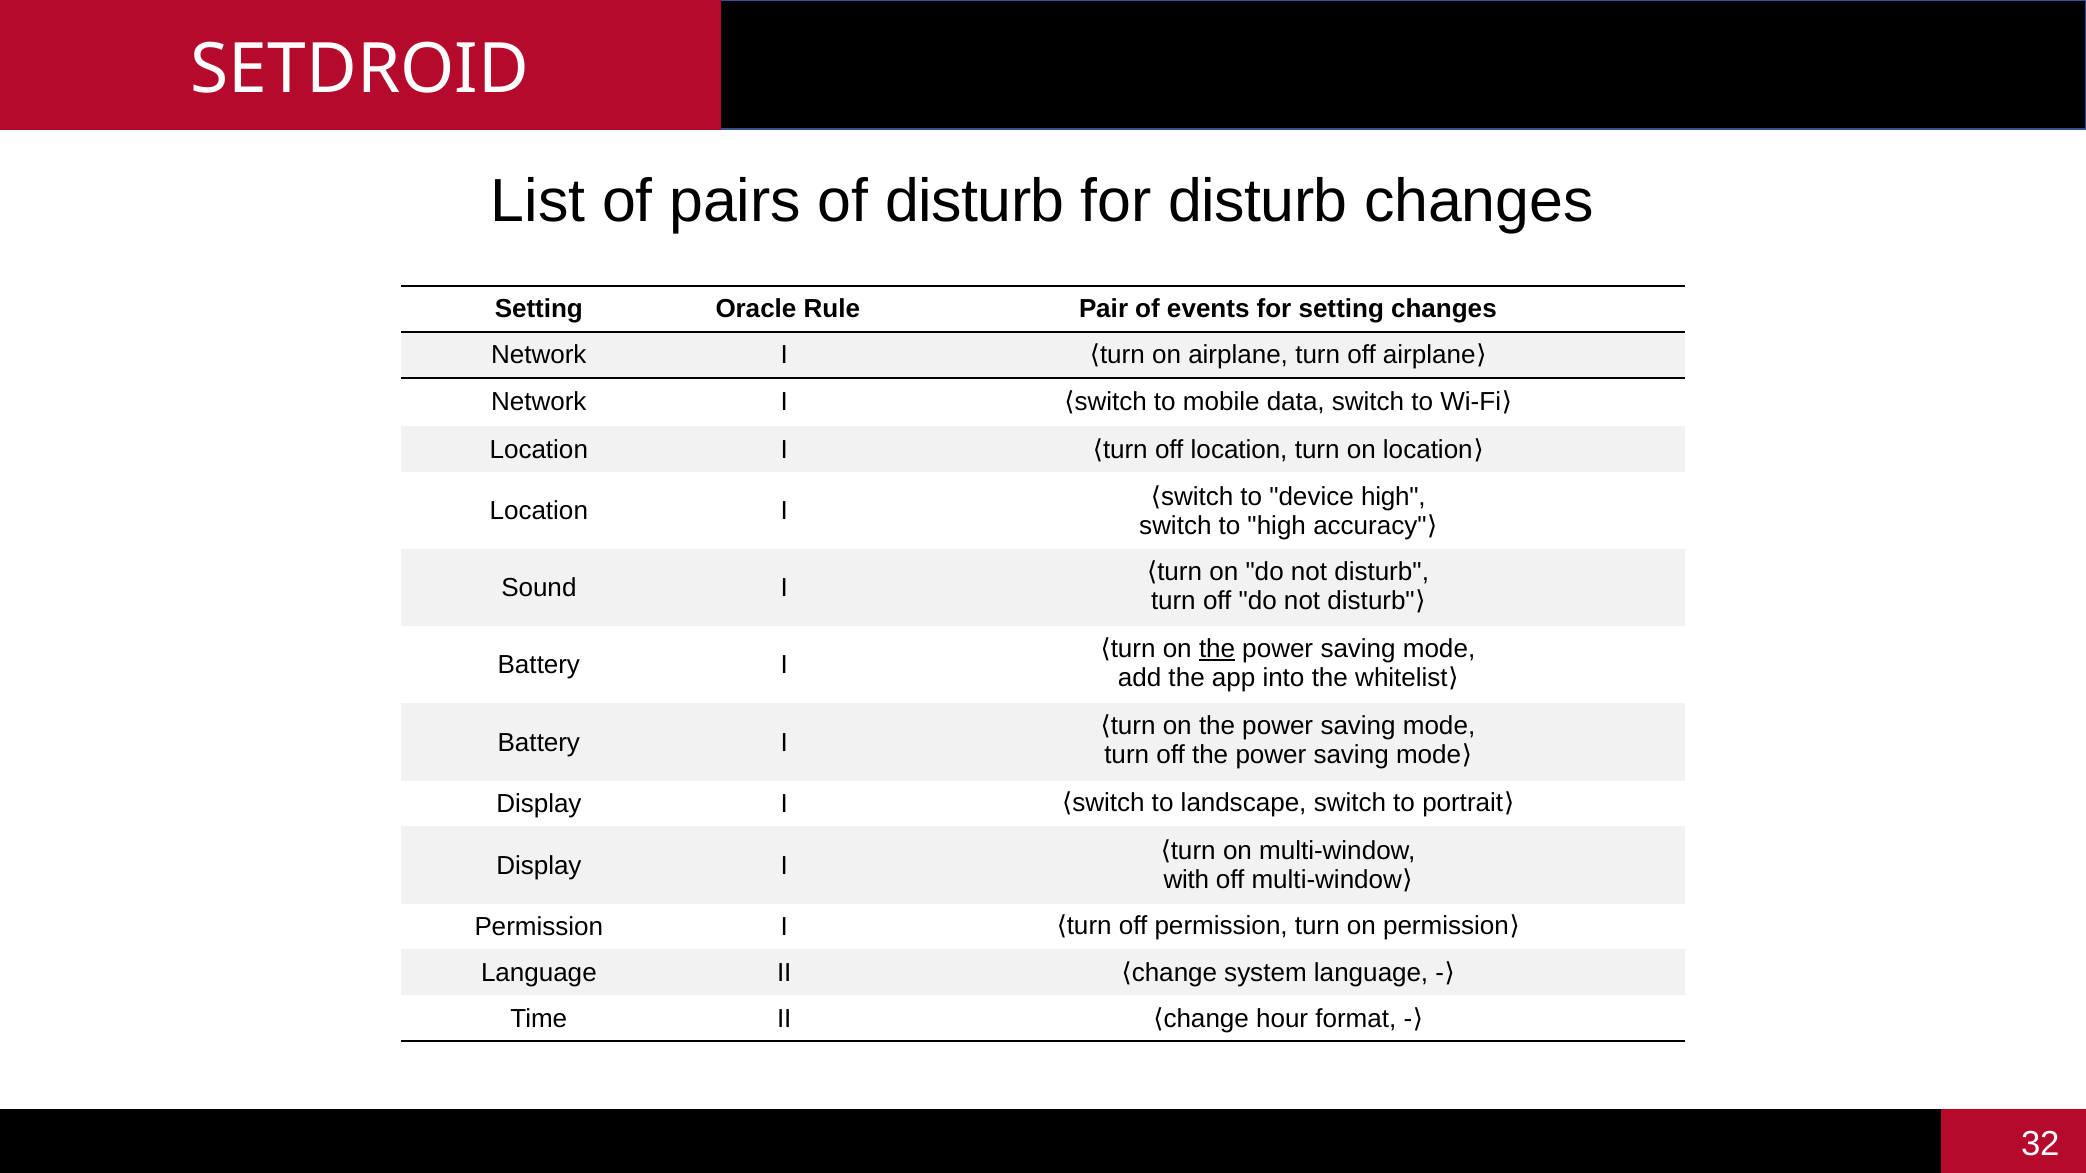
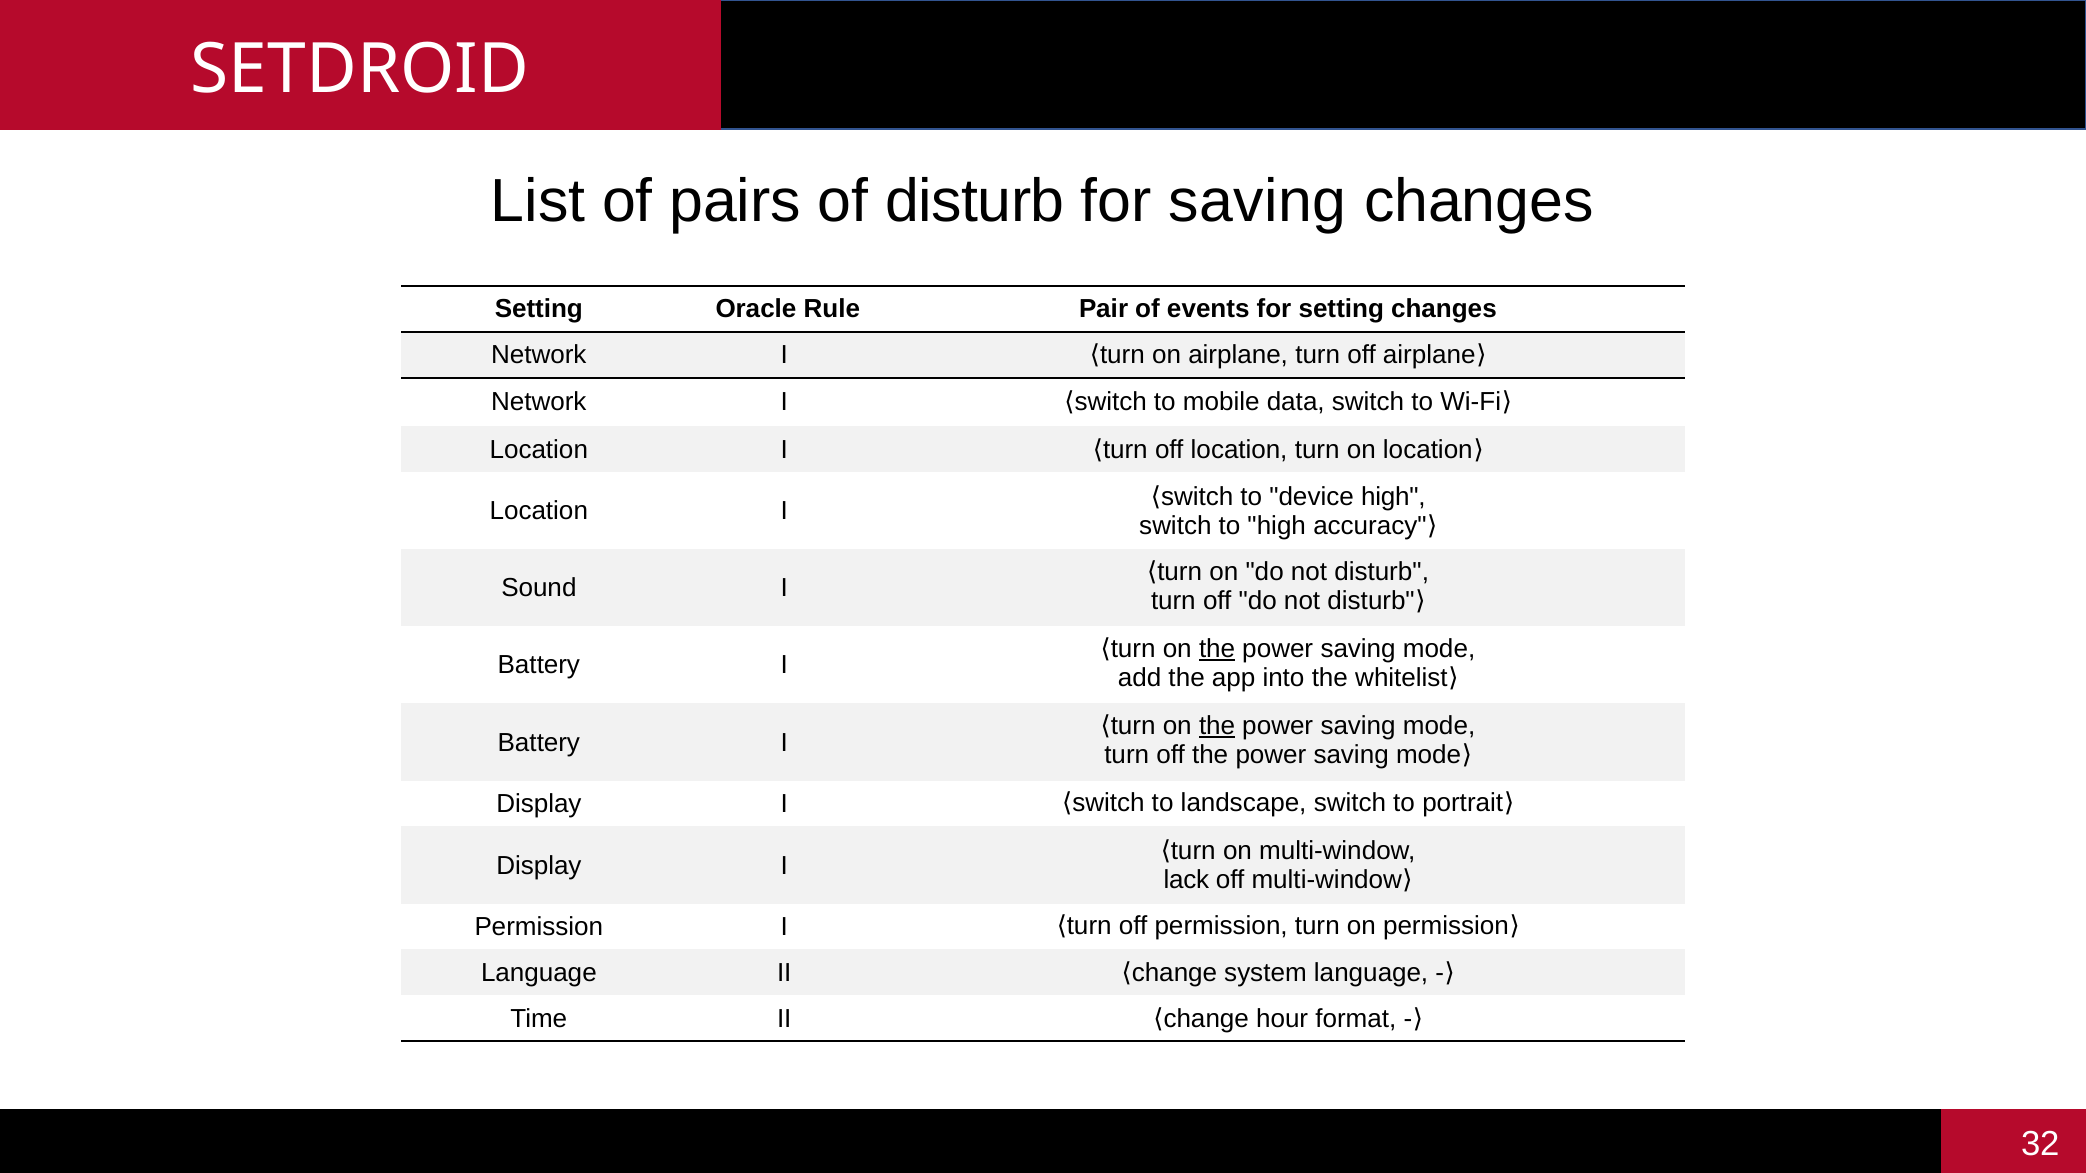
for disturb: disturb -> saving
the at (1217, 726) underline: none -> present
with: with -> lack
